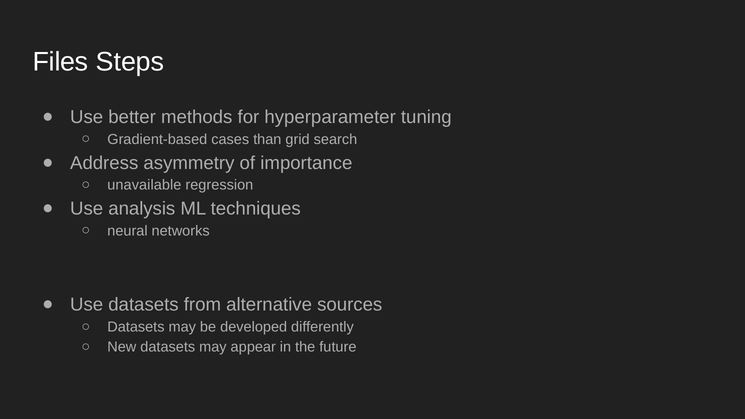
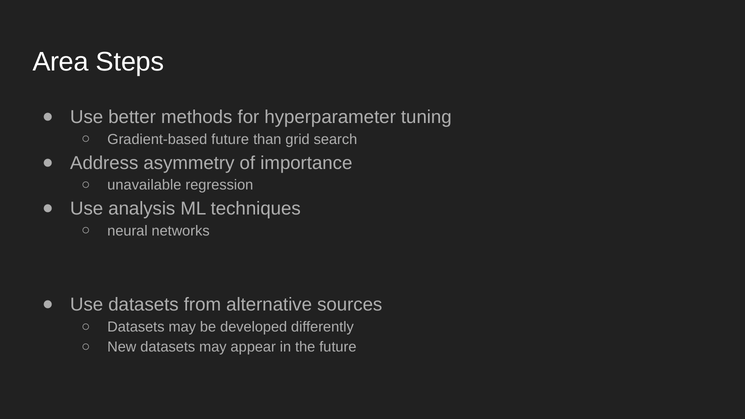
Files: Files -> Area
Gradient-based cases: cases -> future
